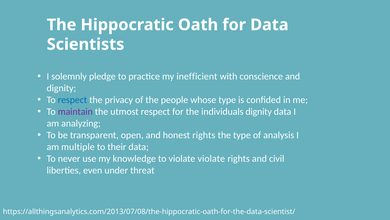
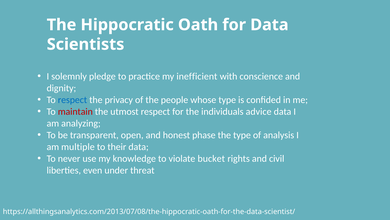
maintain colour: purple -> red
individuals dignity: dignity -> advice
honest rights: rights -> phase
violate violate: violate -> bucket
